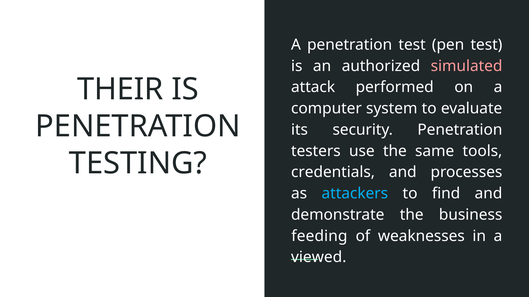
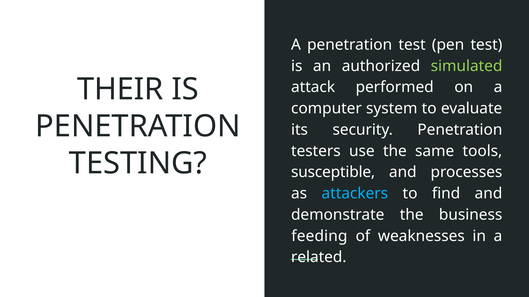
simulated colour: pink -> light green
credentials: credentials -> susceptible
viewed: viewed -> related
